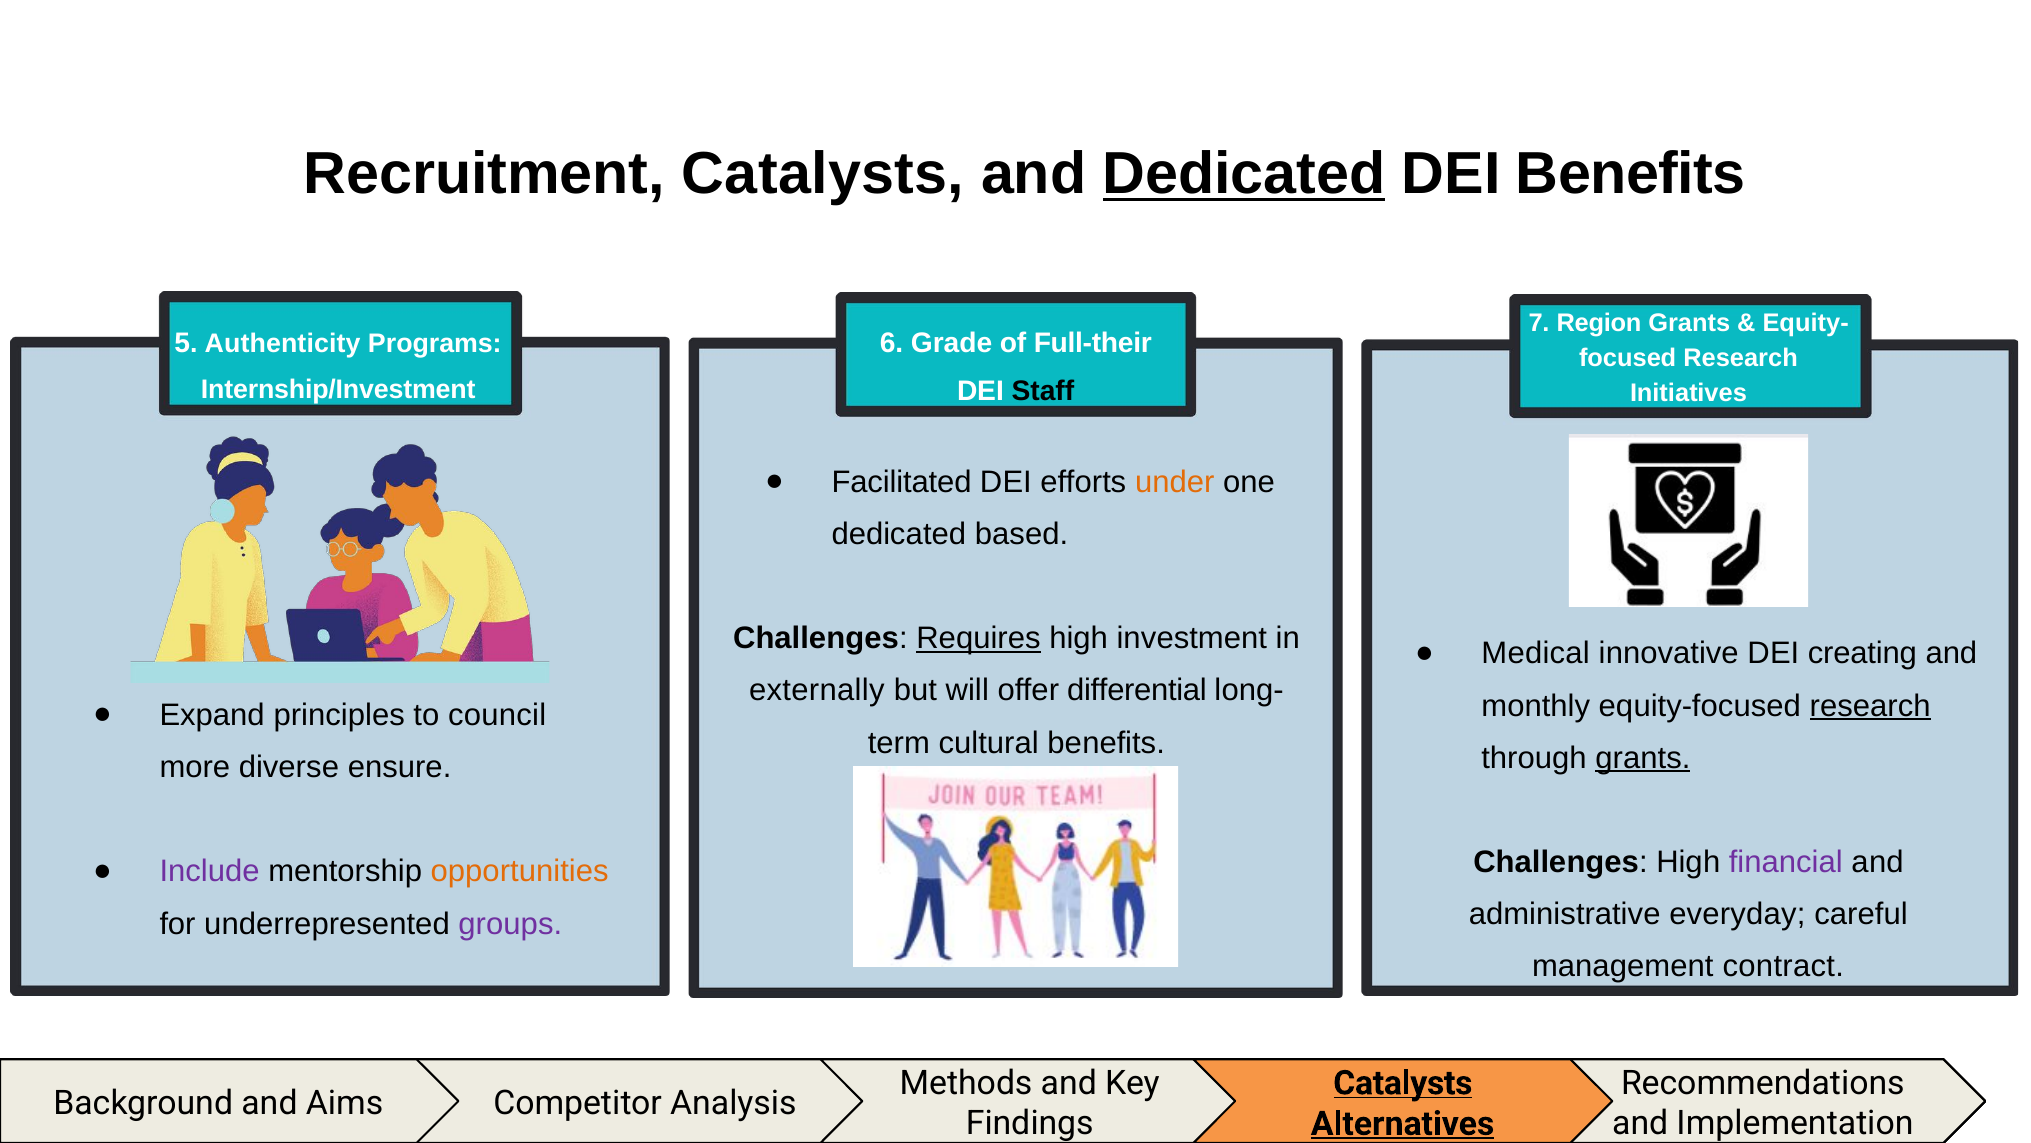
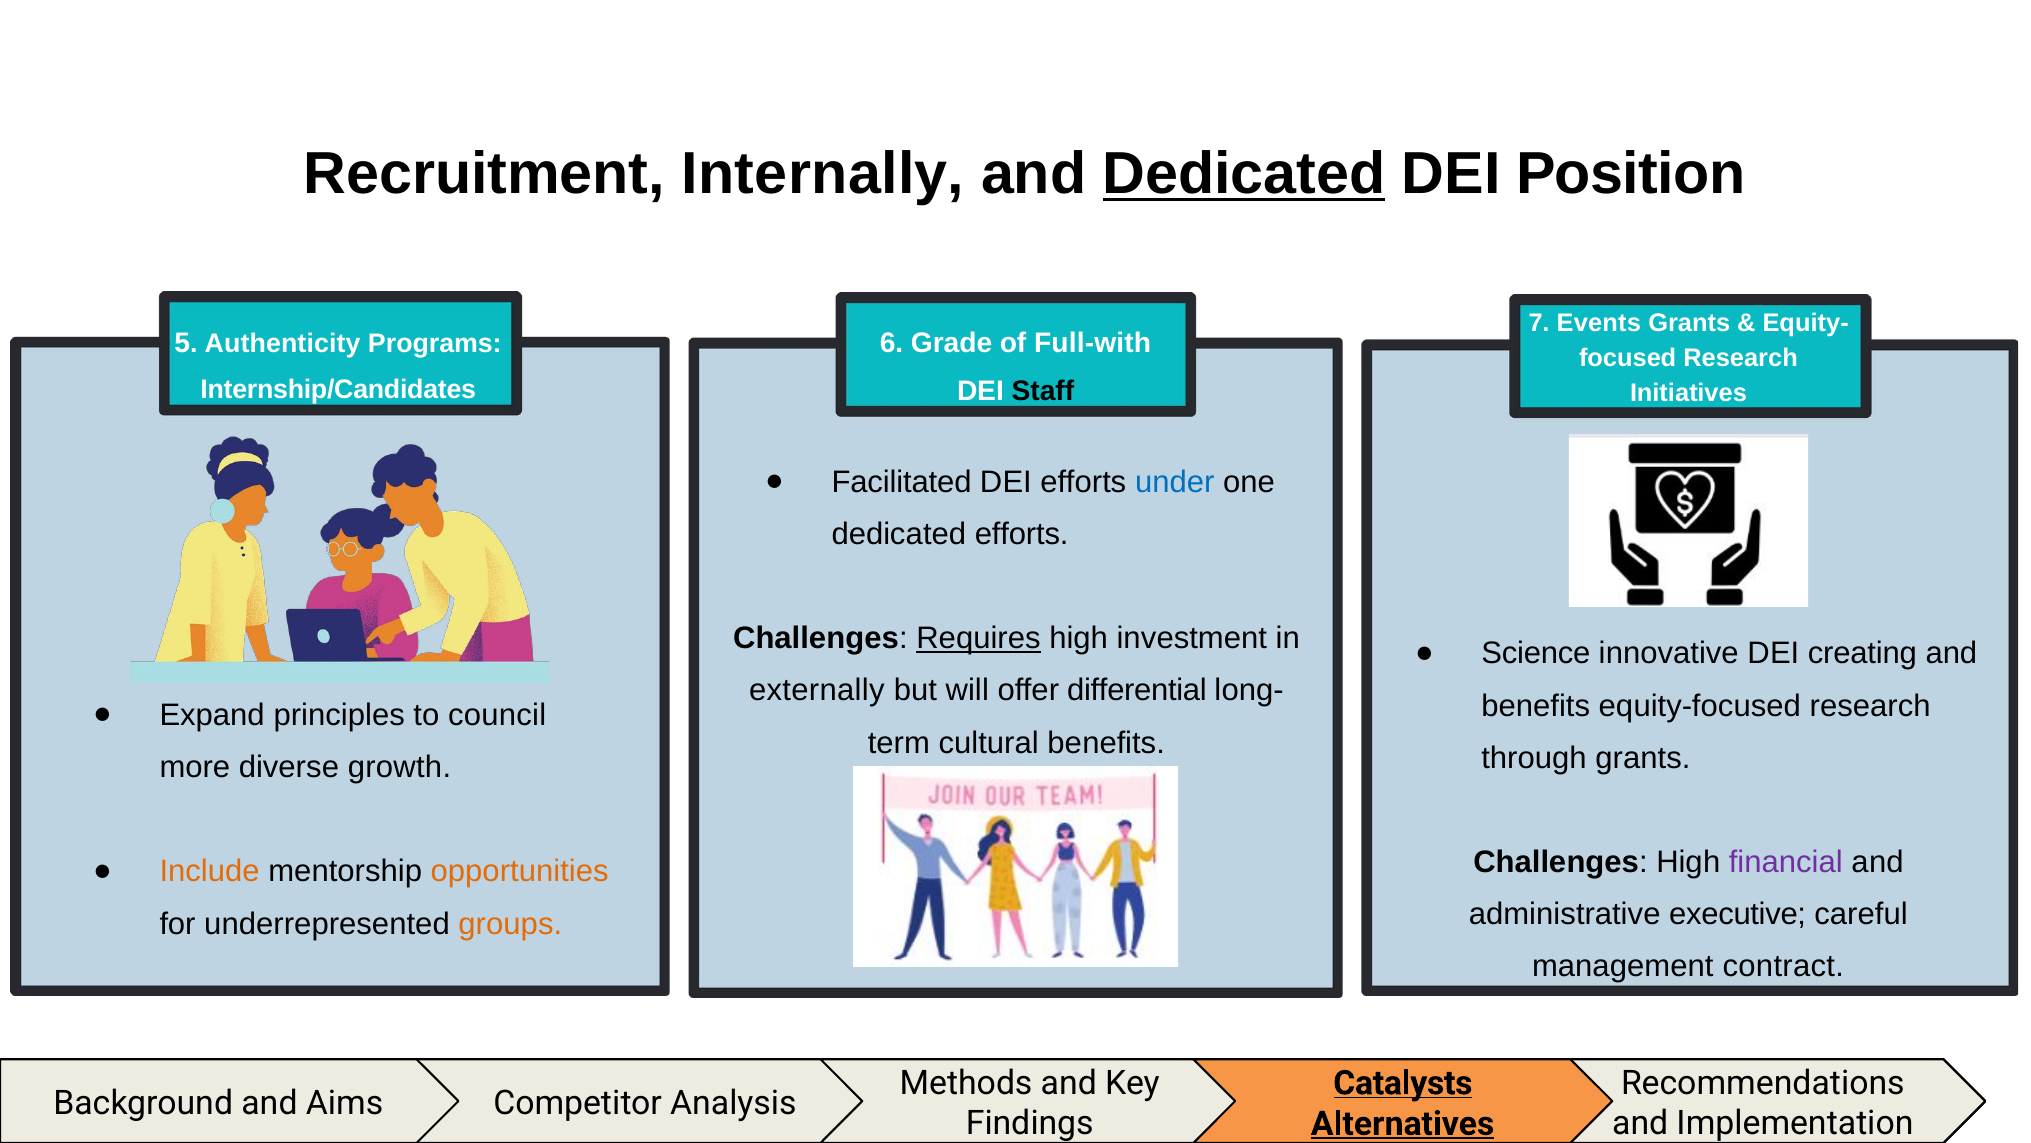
Recruitment Catalysts: Catalysts -> Internally
DEI Benefits: Benefits -> Position
Region: Region -> Events
Full-their: Full-their -> Full-with
Internship/Investment: Internship/Investment -> Internship/Candidates
under colour: orange -> blue
dedicated based: based -> efforts
Medical: Medical -> Science
monthly at (1536, 706): monthly -> benefits
research at (1870, 706) underline: present -> none
grants at (1643, 758) underline: present -> none
ensure: ensure -> growth
Include colour: purple -> orange
everyday: everyday -> executive
groups colour: purple -> orange
